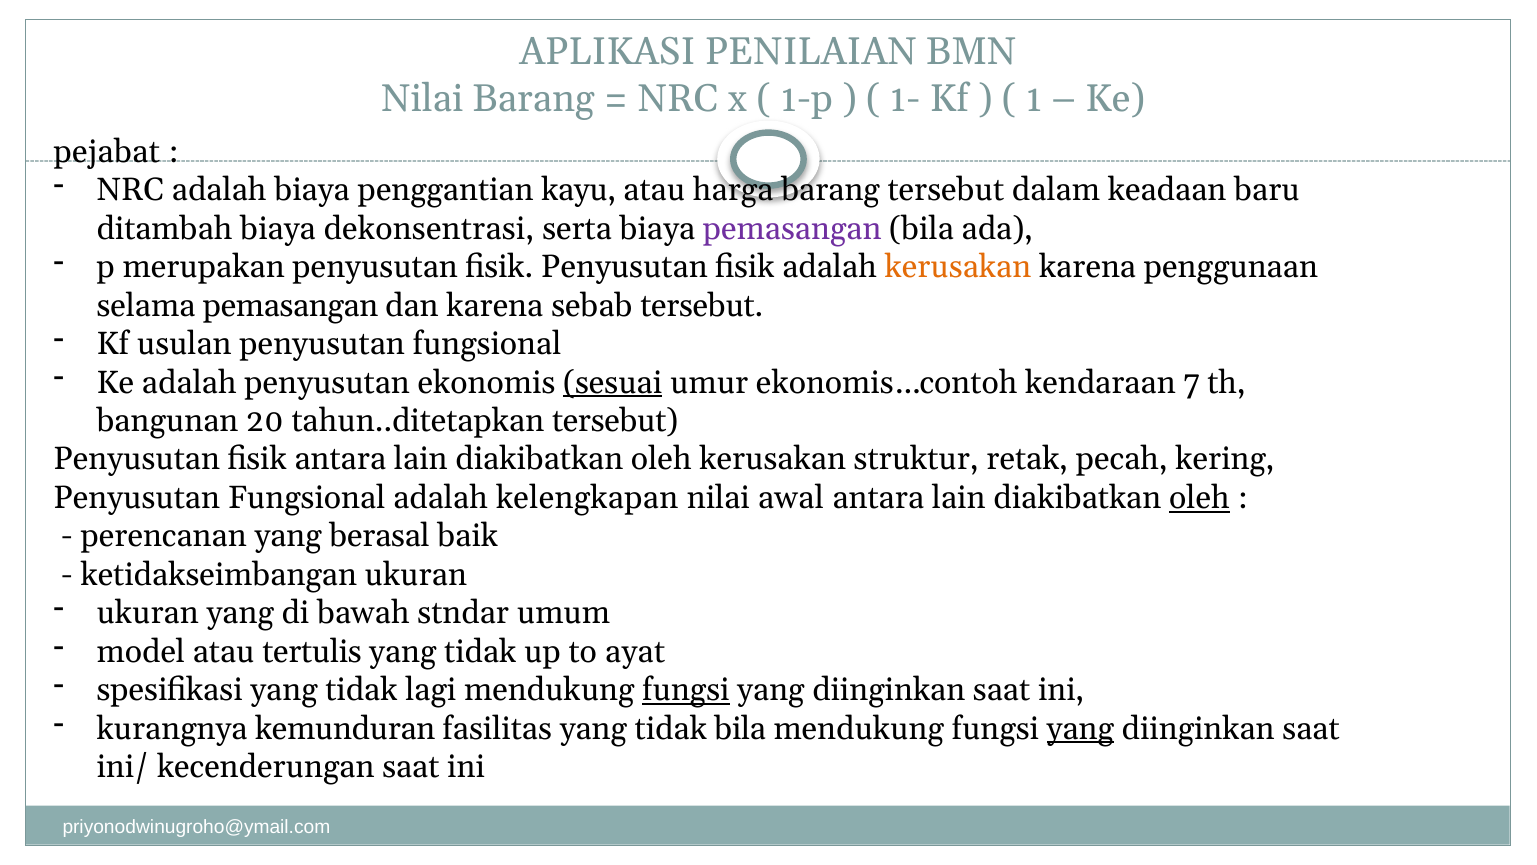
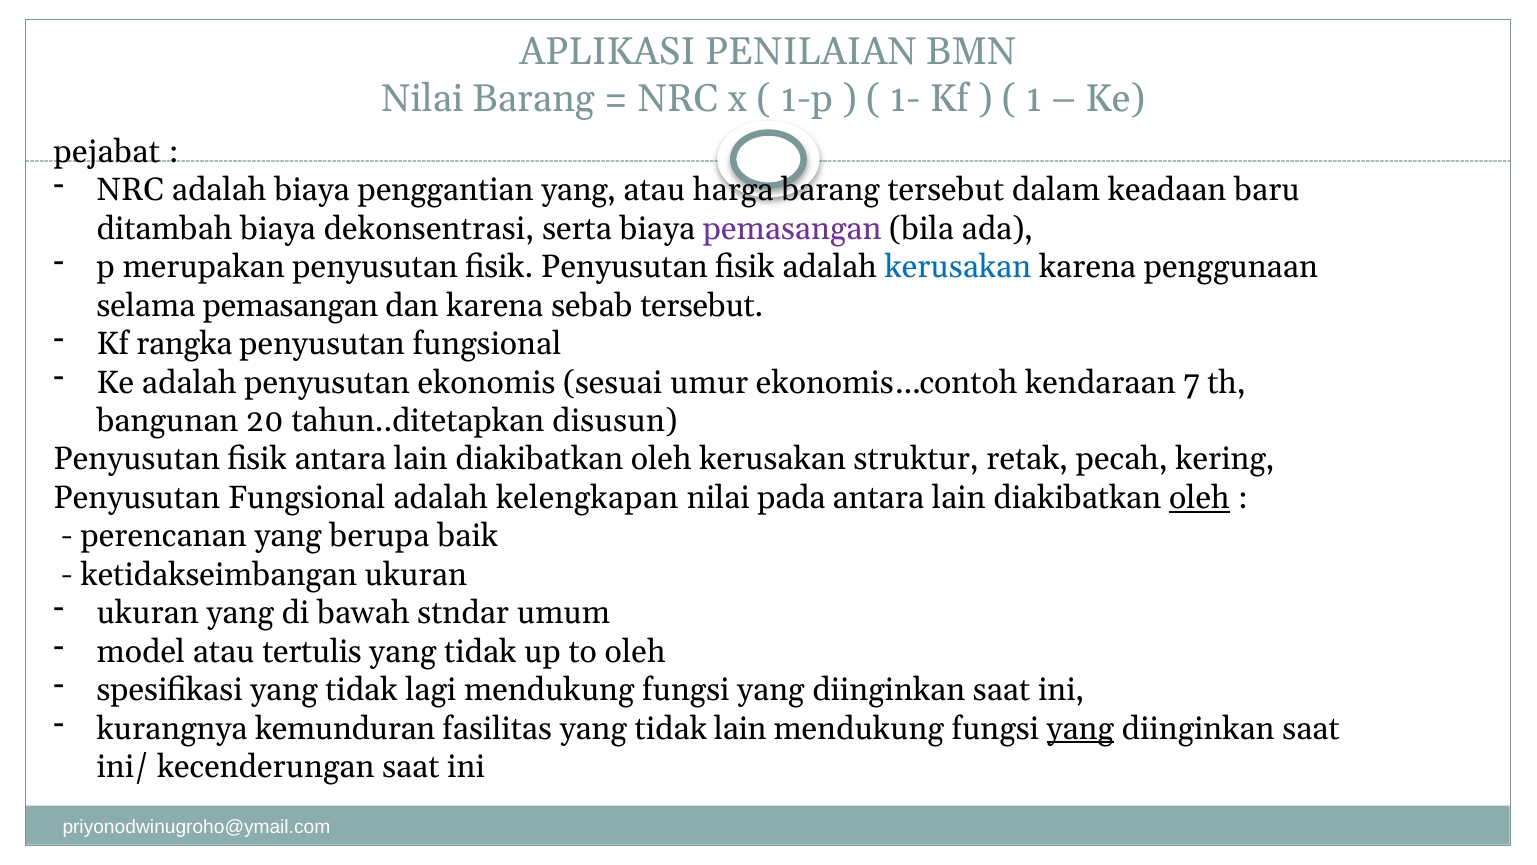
penggantian kayu: kayu -> yang
kerusakan at (958, 267) colour: orange -> blue
usulan: usulan -> rangka
sesuai underline: present -> none
tahun..ditetapkan tersebut: tersebut -> disusun
awal: awal -> pada
berasal: berasal -> berupa
to ayat: ayat -> oleh
fungsi at (686, 690) underline: present -> none
tidak bila: bila -> lain
